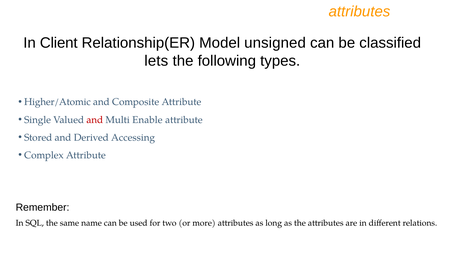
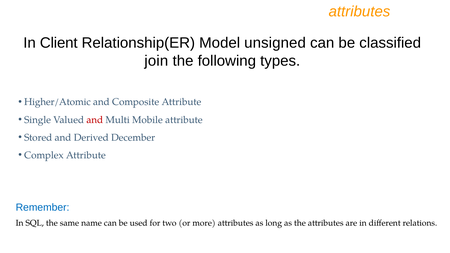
lets: lets -> join
Enable: Enable -> Mobile
Accessing: Accessing -> December
Remember colour: black -> blue
